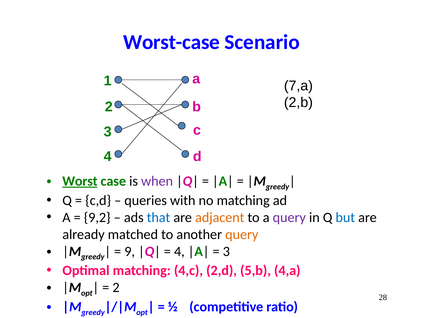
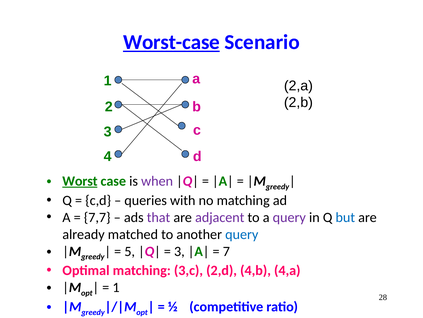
Worst-case underline: none -> present
7,a: 7,a -> 2,a
9,2: 9,2 -> 7,7
that colour: blue -> purple
adjacent colour: orange -> purple
query at (242, 234) colour: orange -> blue
9: 9 -> 5
4 at (179, 251): 4 -> 3
3 at (226, 251): 3 -> 7
4,c: 4,c -> 3,c
5,b: 5,b -> 4,b
2 at (116, 287): 2 -> 1
